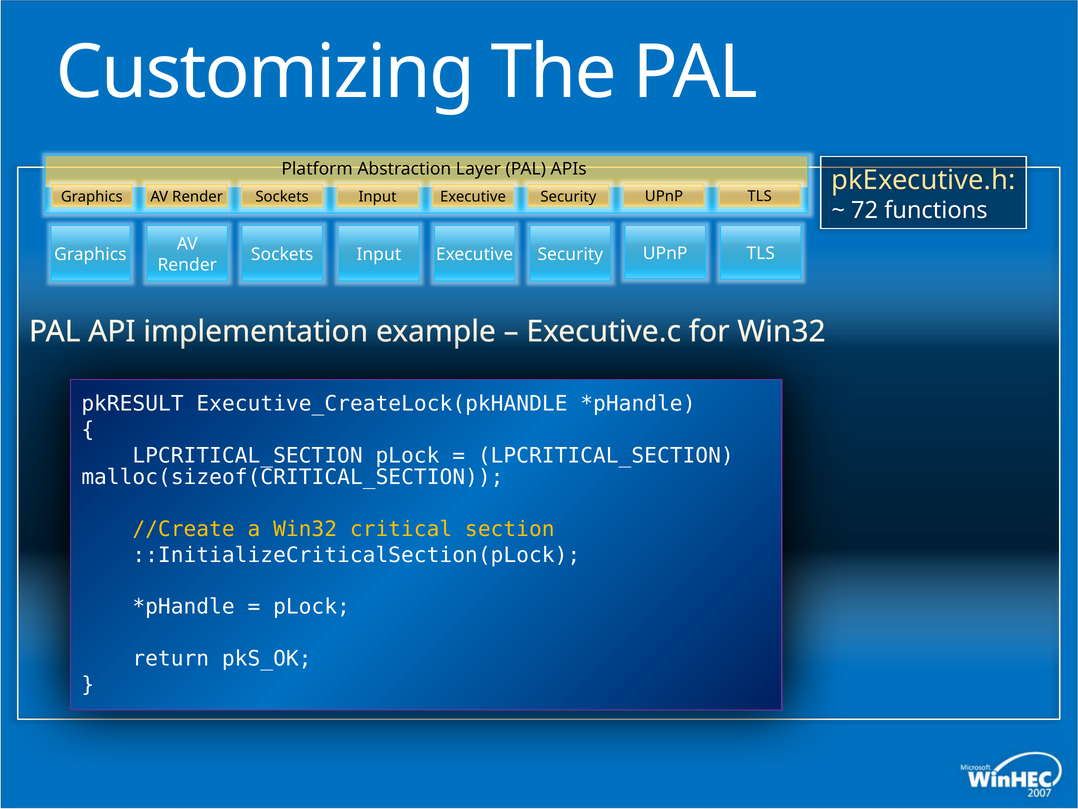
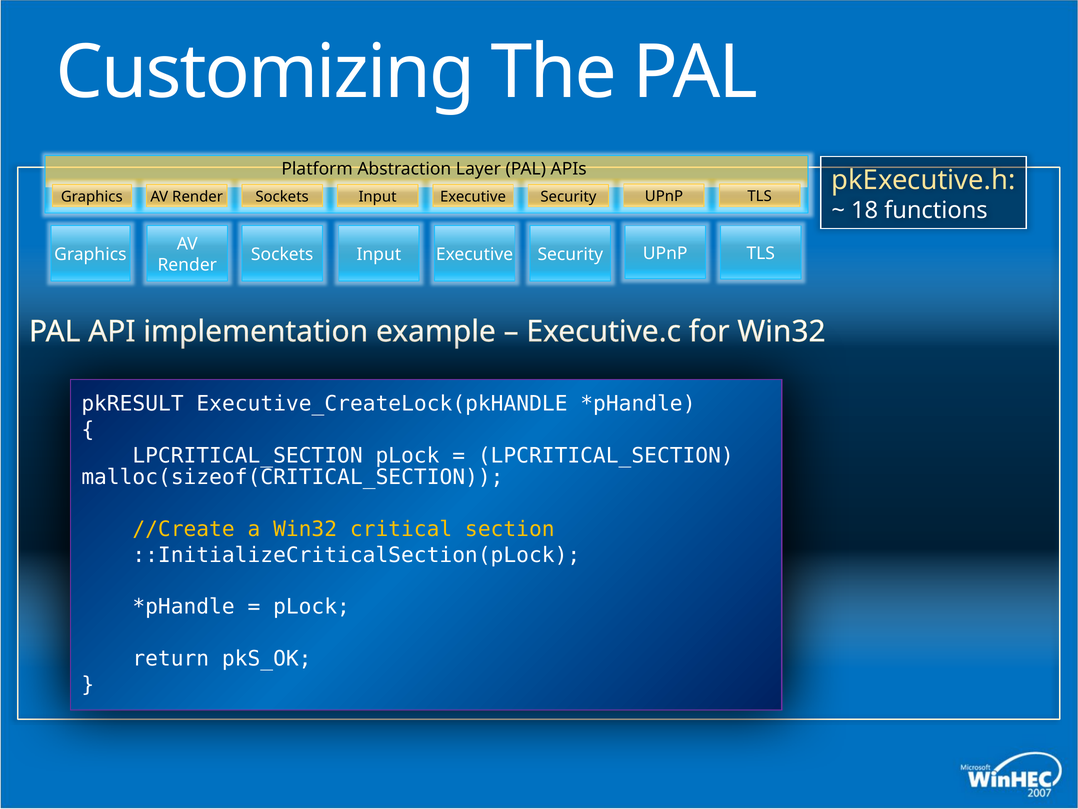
72: 72 -> 18
